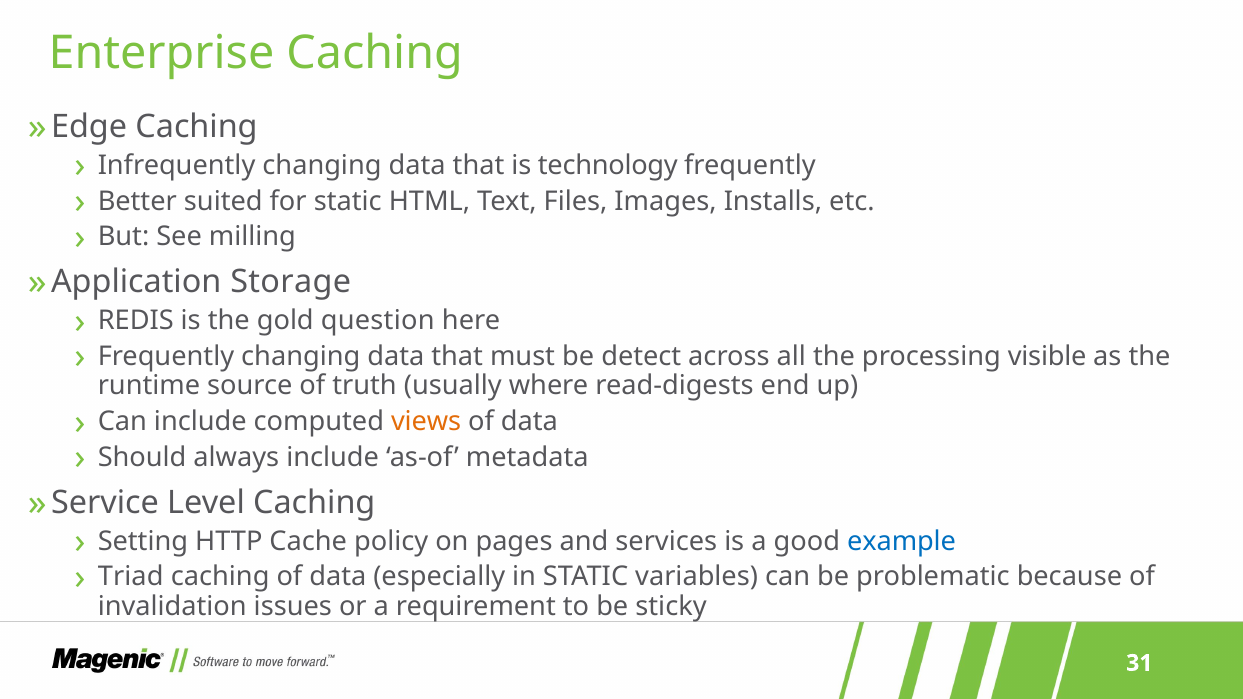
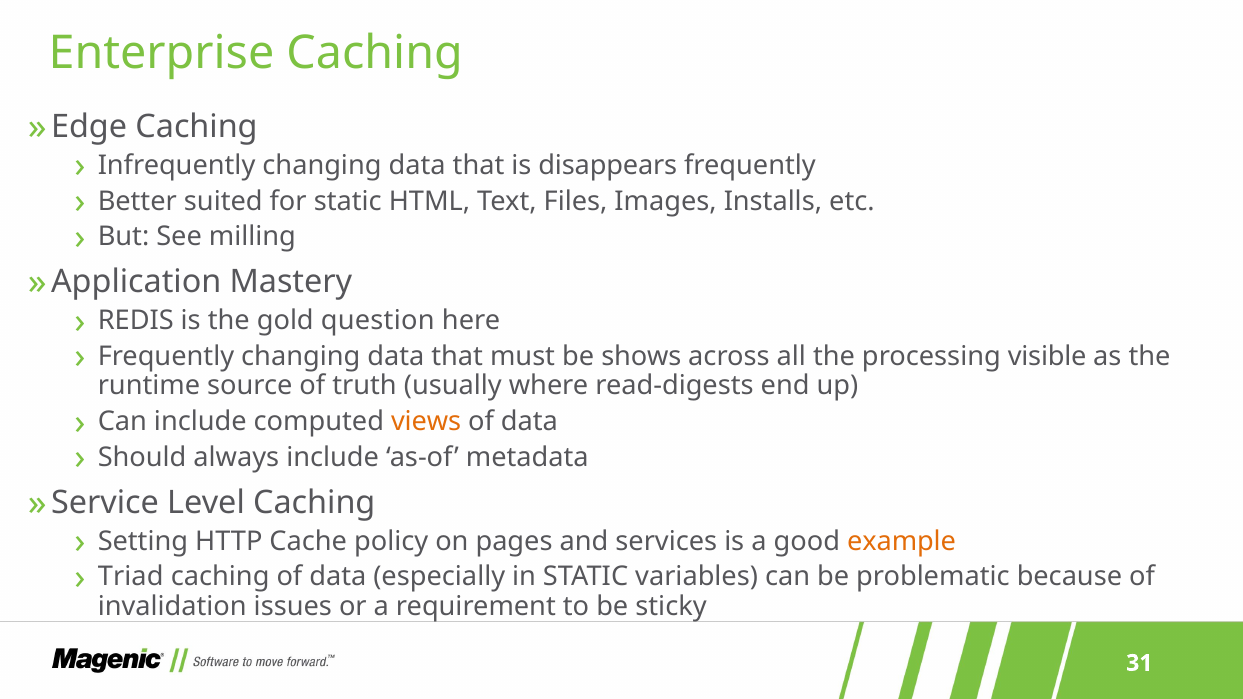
technology: technology -> disappears
Storage: Storage -> Mastery
detect: detect -> shows
example colour: blue -> orange
